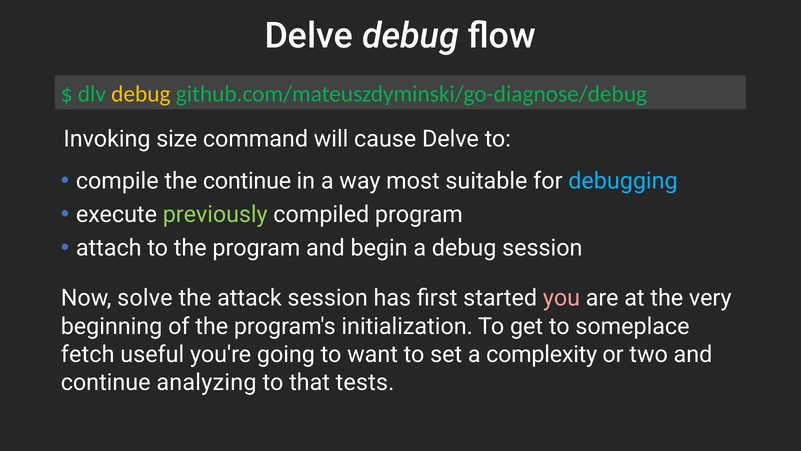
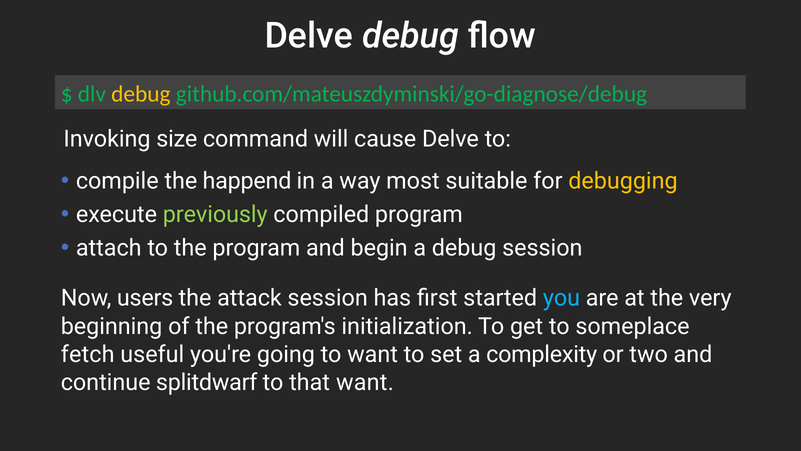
the continue: continue -> happend
debugging colour: light blue -> yellow
solve: solve -> users
you colour: pink -> light blue
analyzing: analyzing -> splitdwarf
that tests: tests -> want
